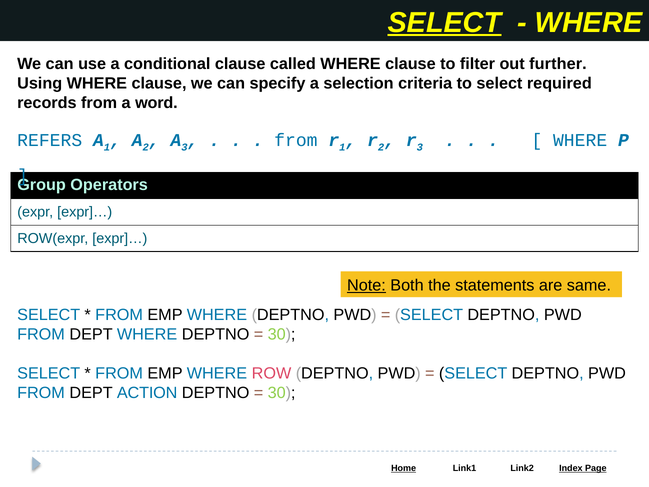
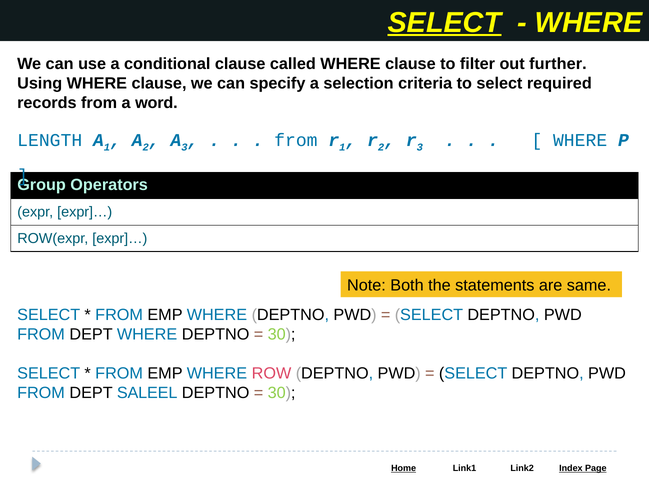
REFERS: REFERS -> LENGTH
Note underline: present -> none
ACTION: ACTION -> SALEEL
